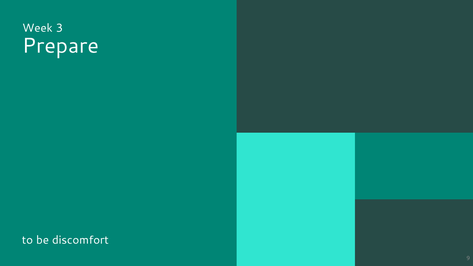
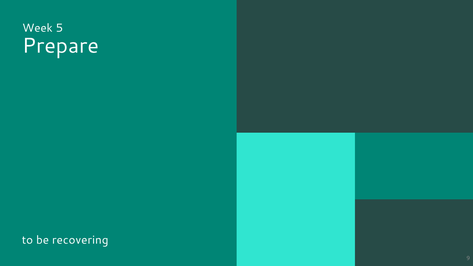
3: 3 -> 5
discomfort: discomfort -> recovering
